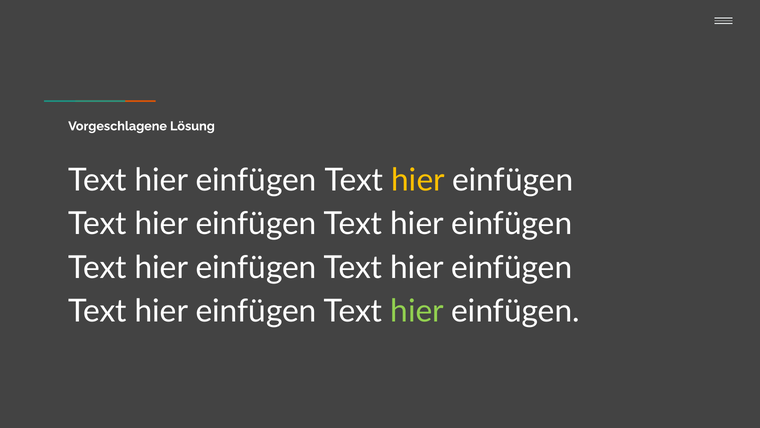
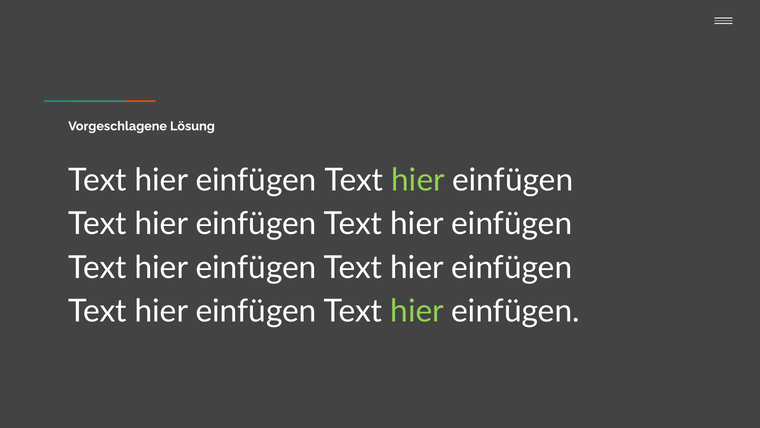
hier at (418, 180) colour: yellow -> light green
